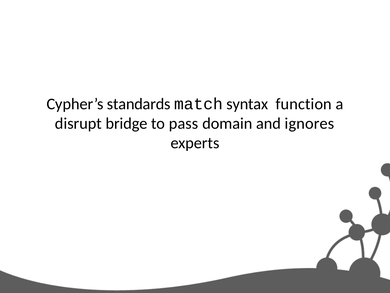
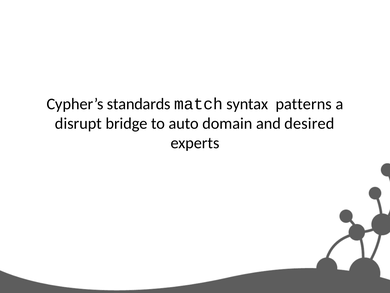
function: function -> patterns
pass: pass -> auto
ignores: ignores -> desired
